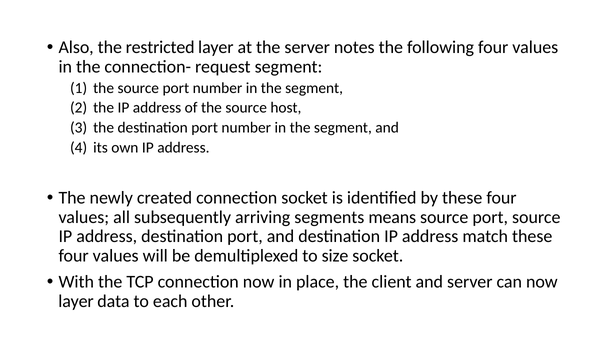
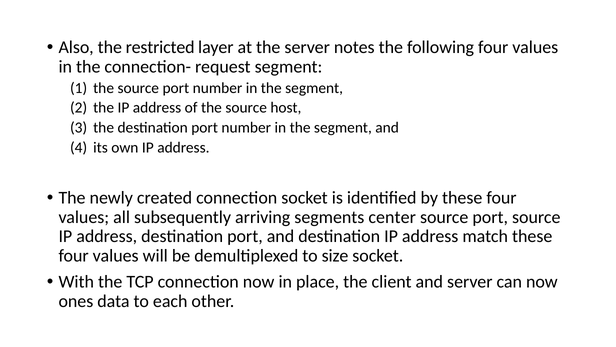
means: means -> center
layer at (76, 301): layer -> ones
